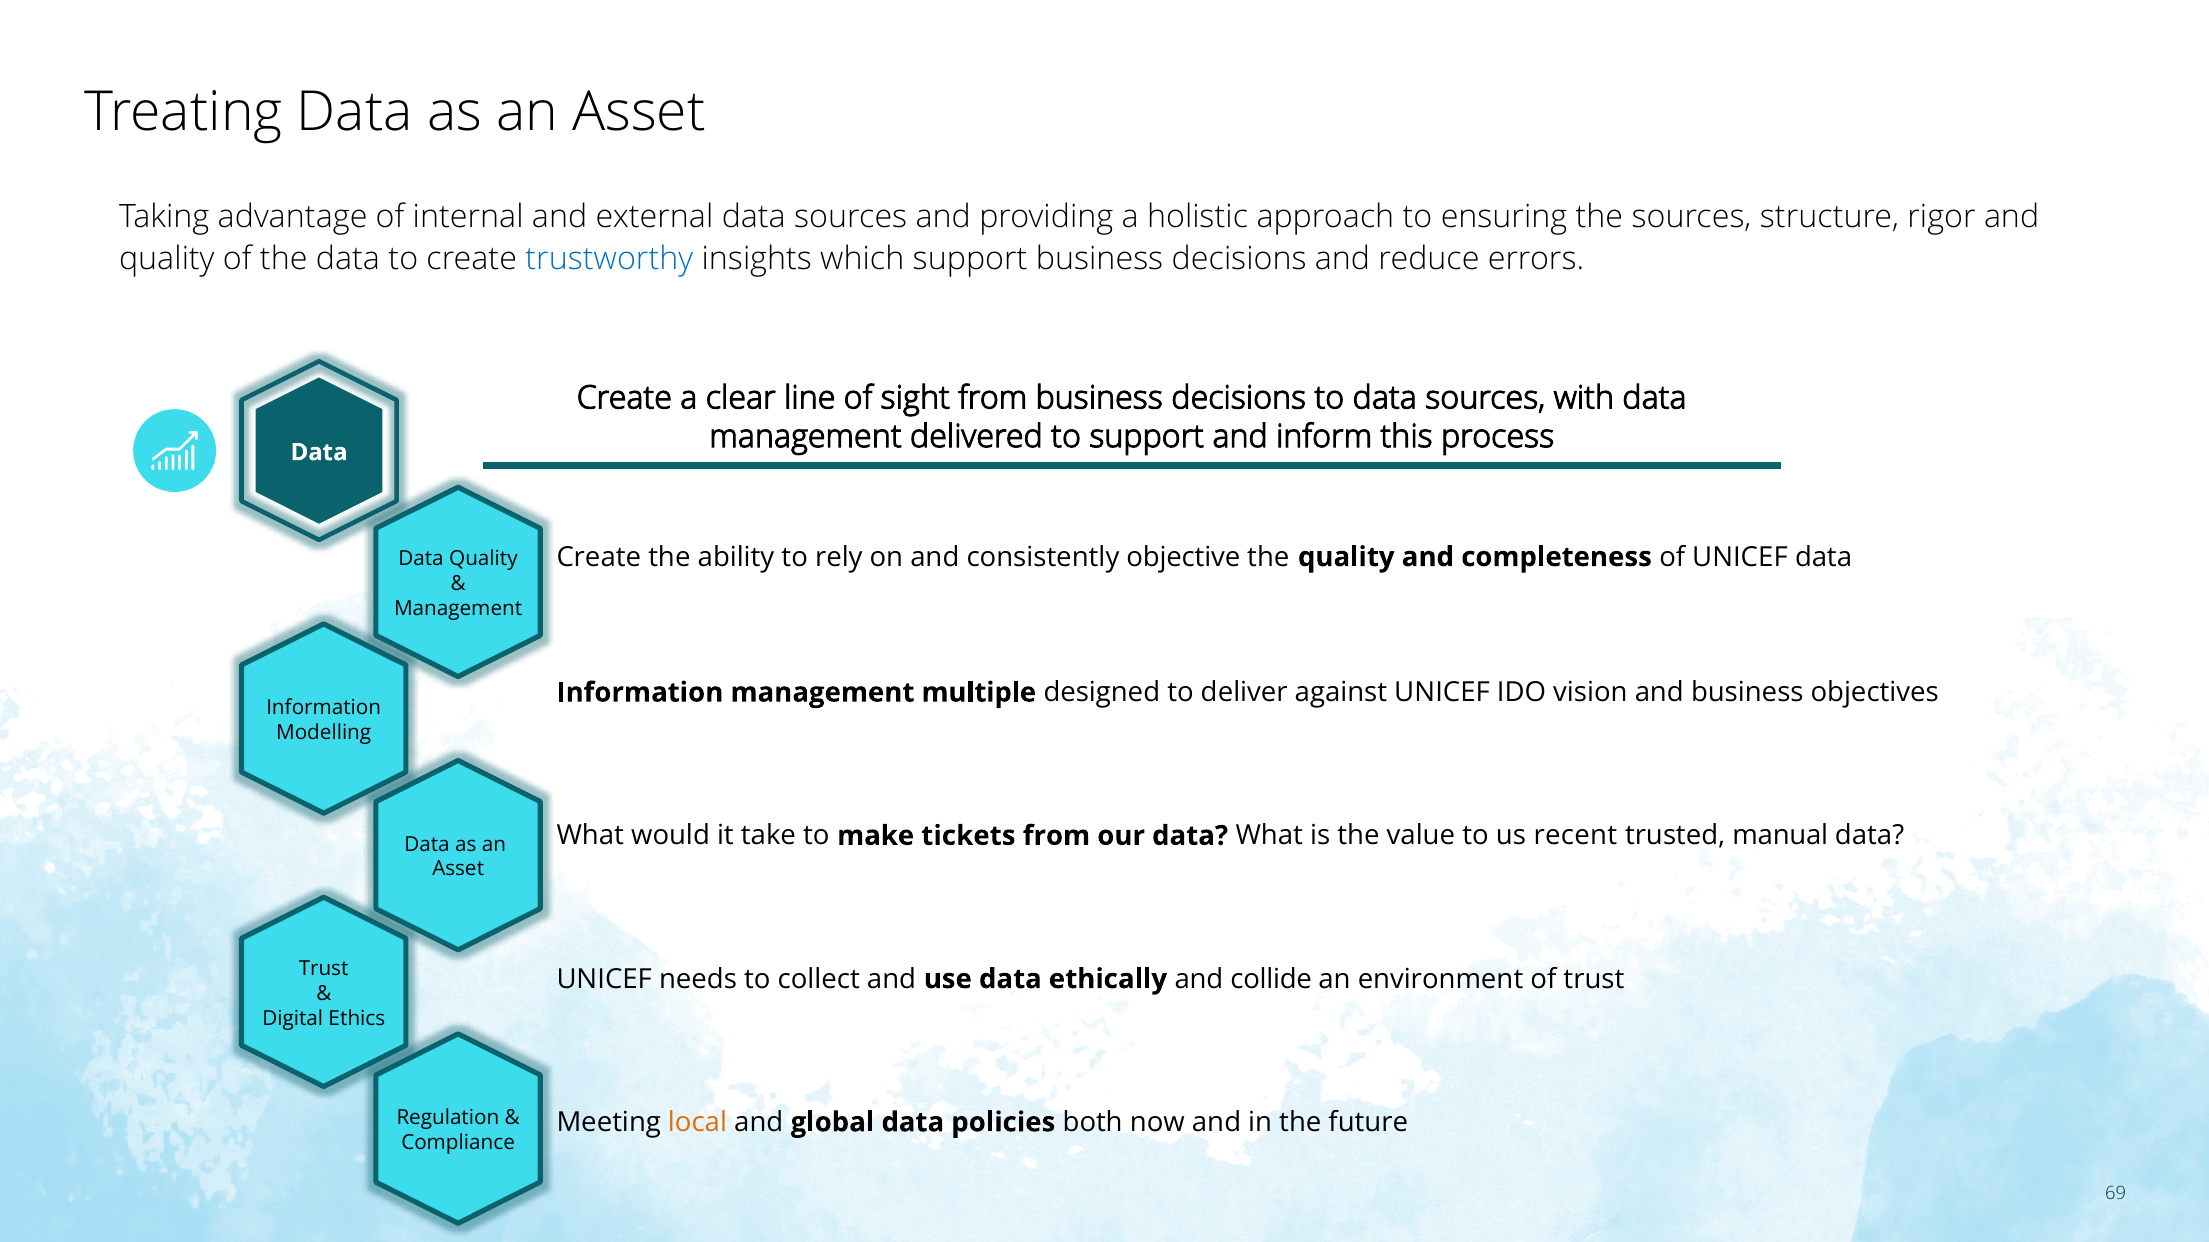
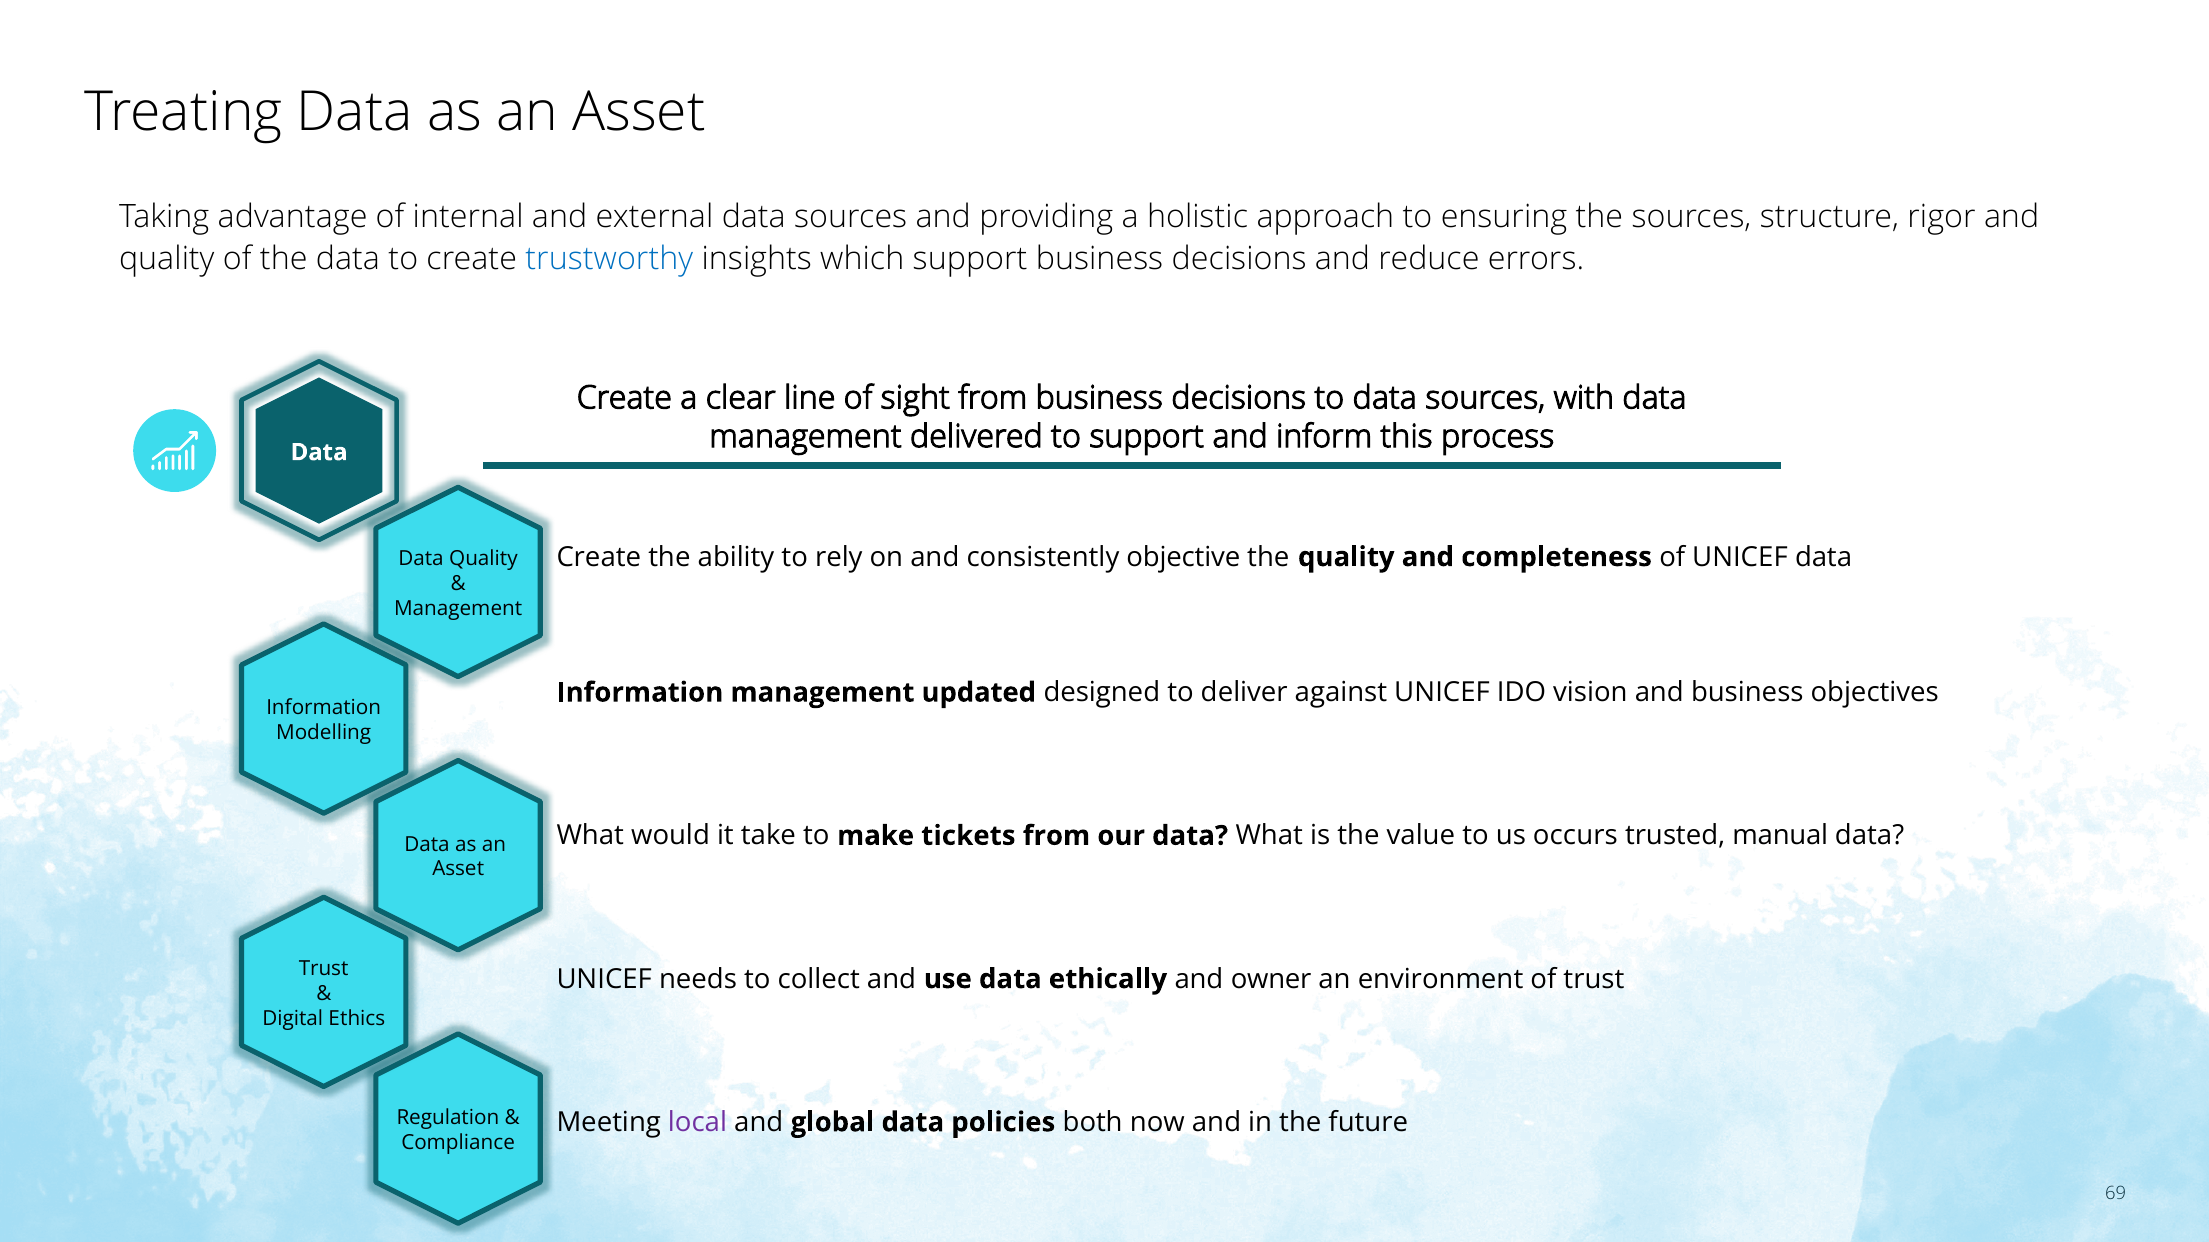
multiple: multiple -> updated
recent: recent -> occurs
collide: collide -> owner
local colour: orange -> purple
